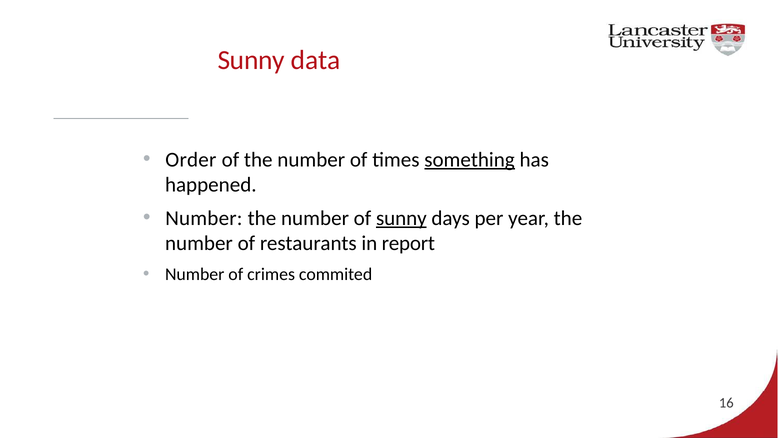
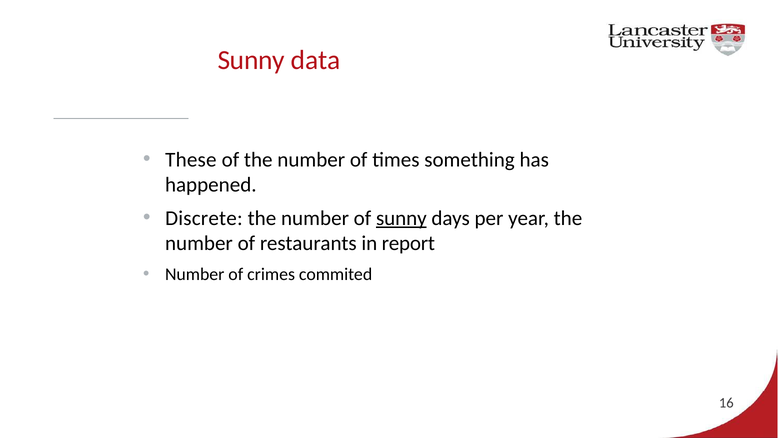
Order: Order -> These
something underline: present -> none
Number at (204, 218): Number -> Discrete
